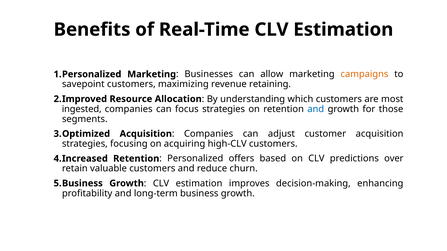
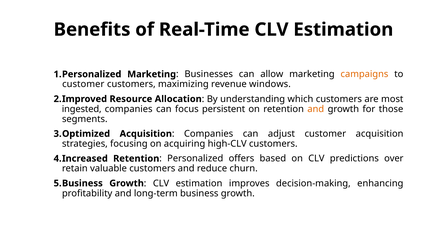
savepoint at (83, 84): savepoint -> customer
retaining: retaining -> windows
focus strategies: strategies -> persistent
and at (316, 109) colour: blue -> orange
